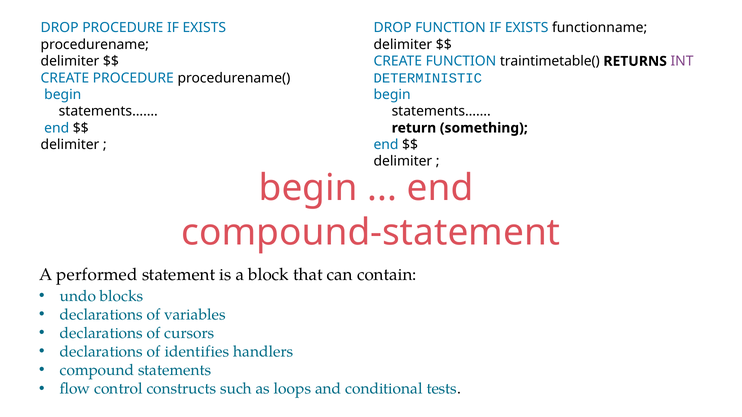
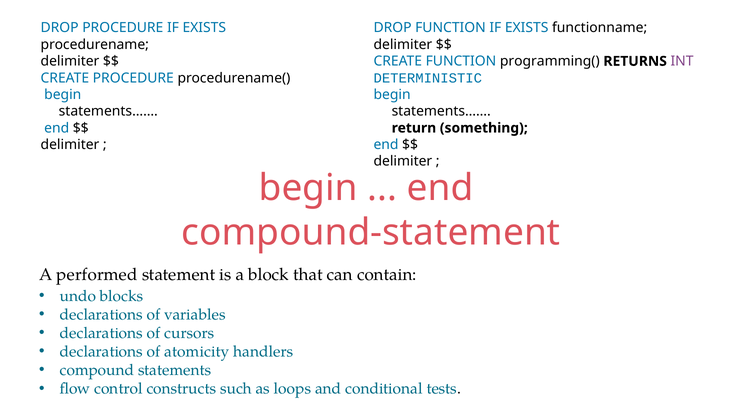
traintimetable(: traintimetable( -> programming(
identifies: identifies -> atomicity
